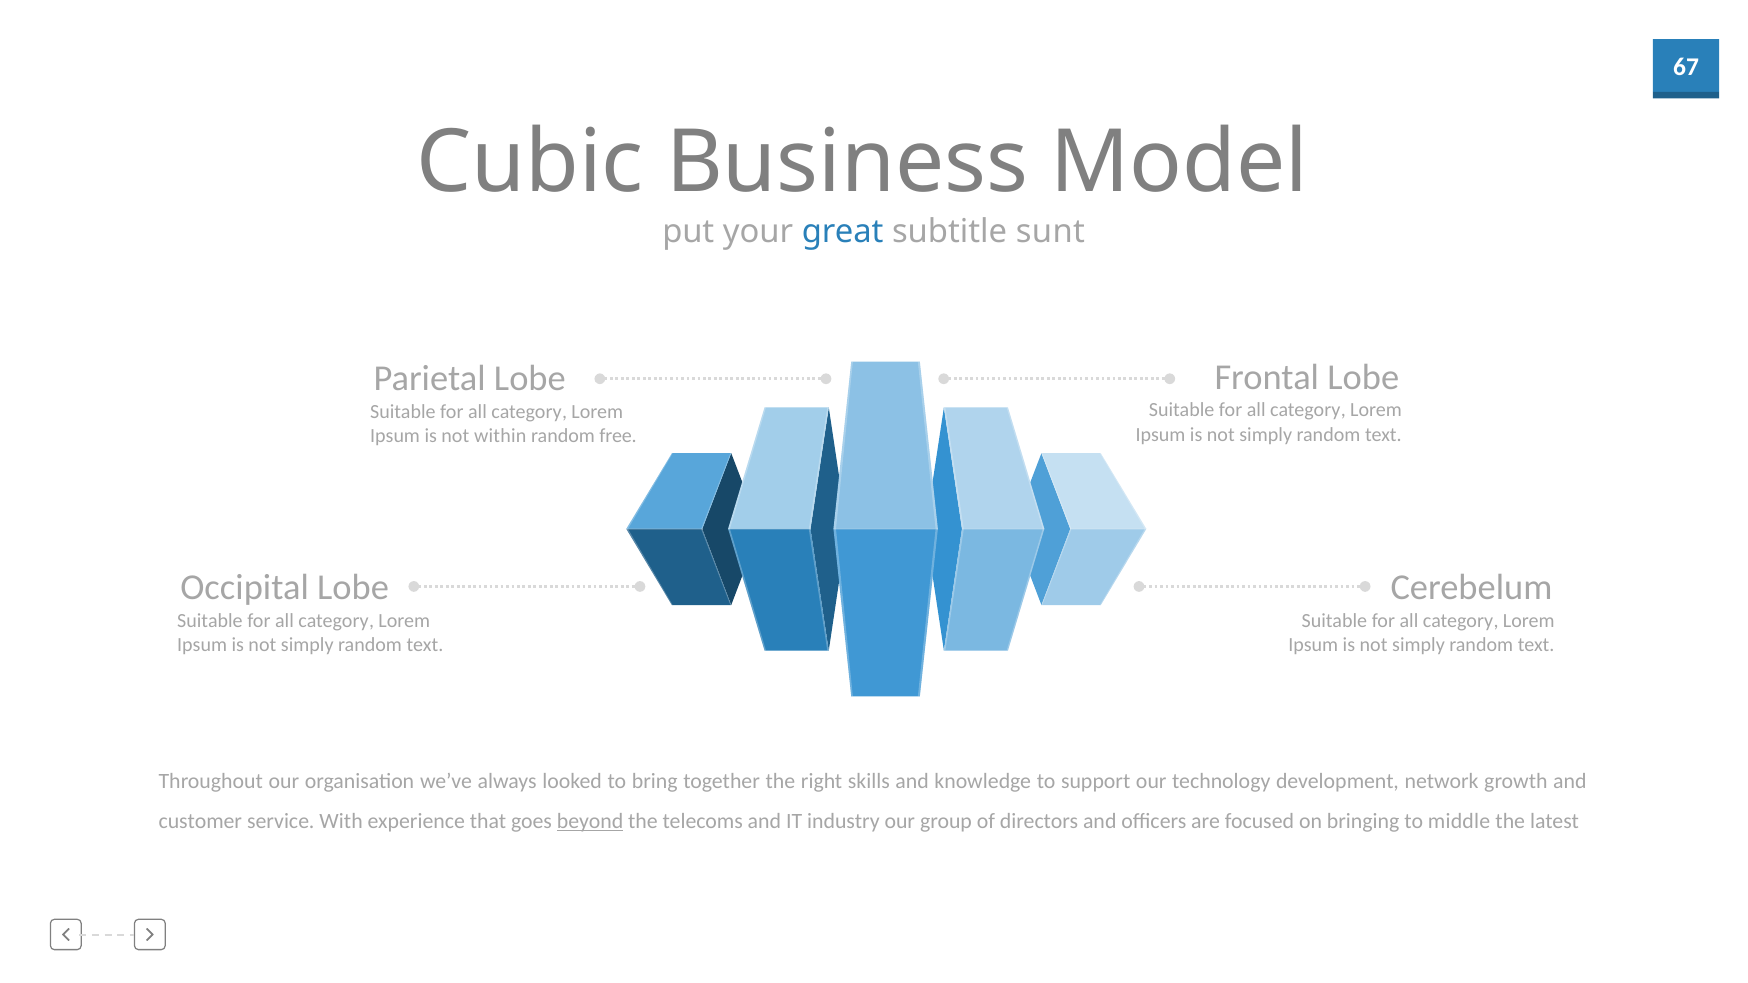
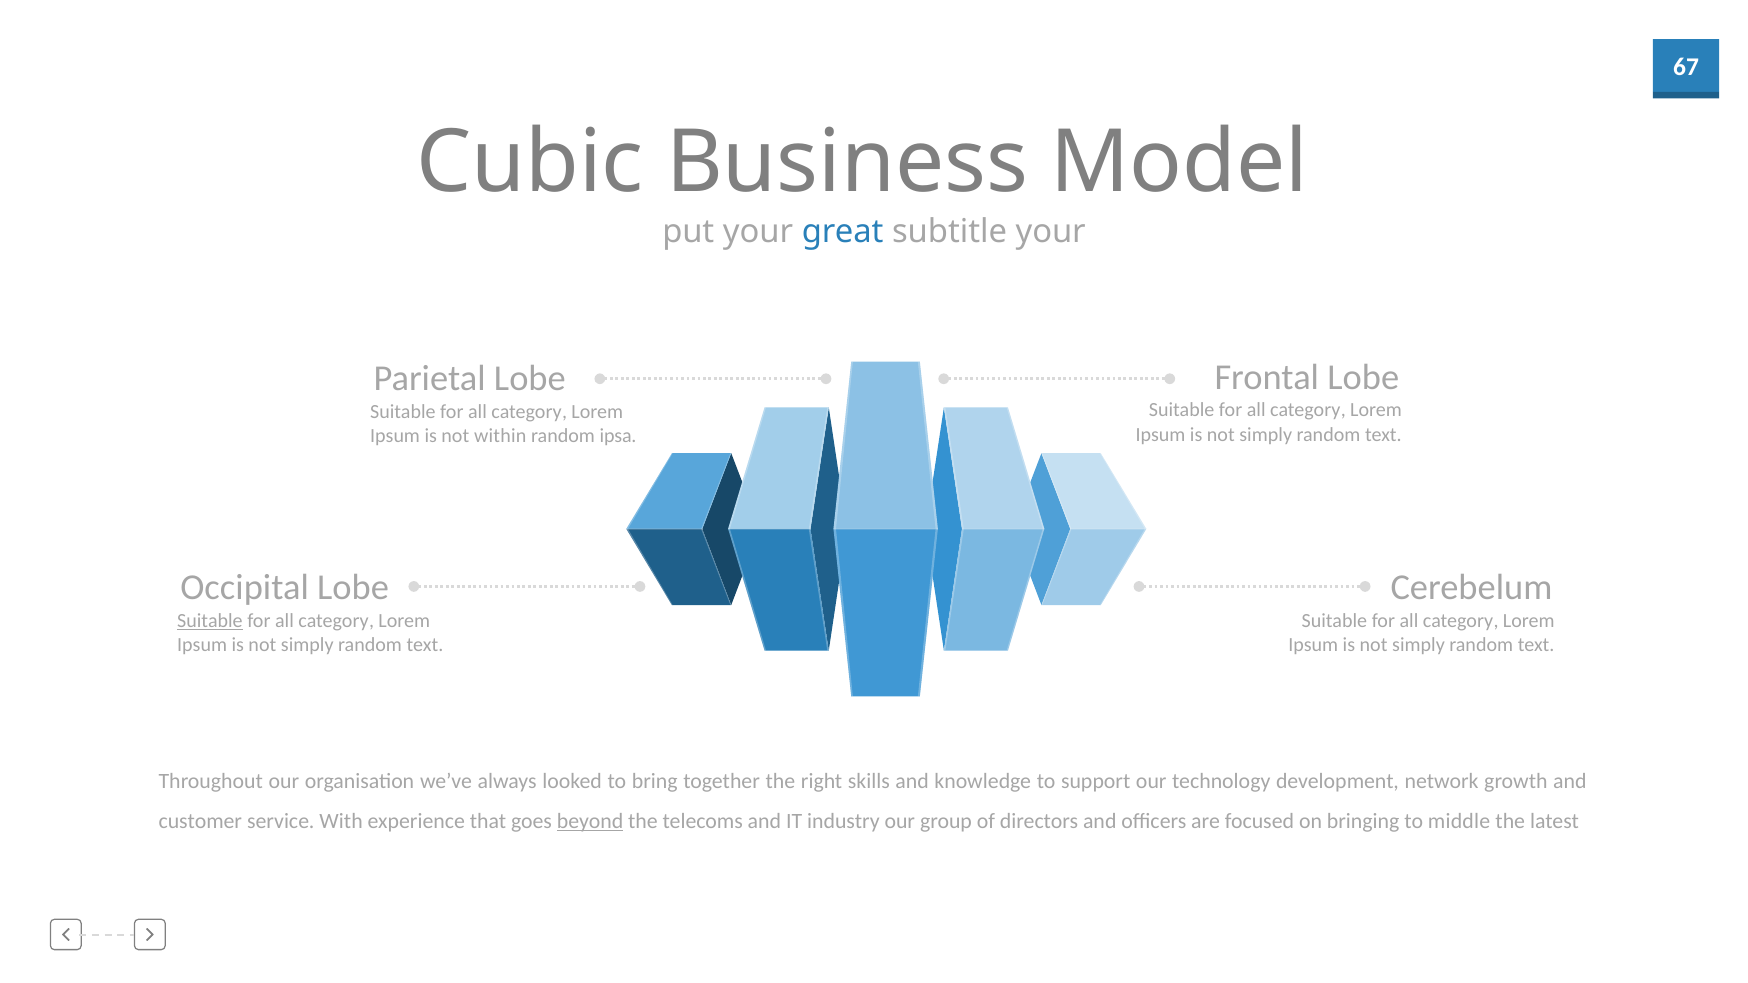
subtitle sunt: sunt -> your
free: free -> ipsa
Suitable at (210, 621) underline: none -> present
